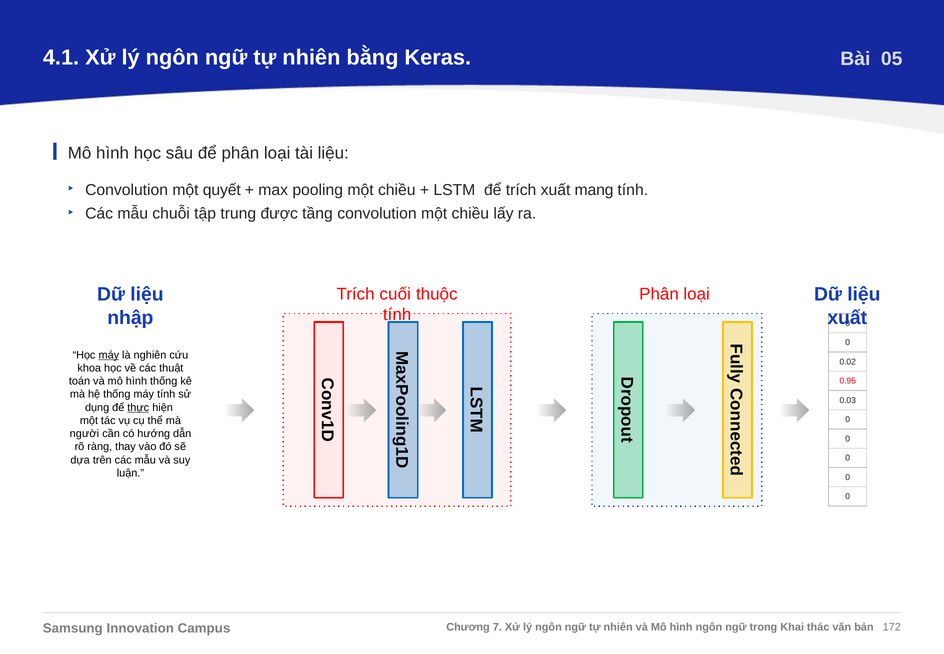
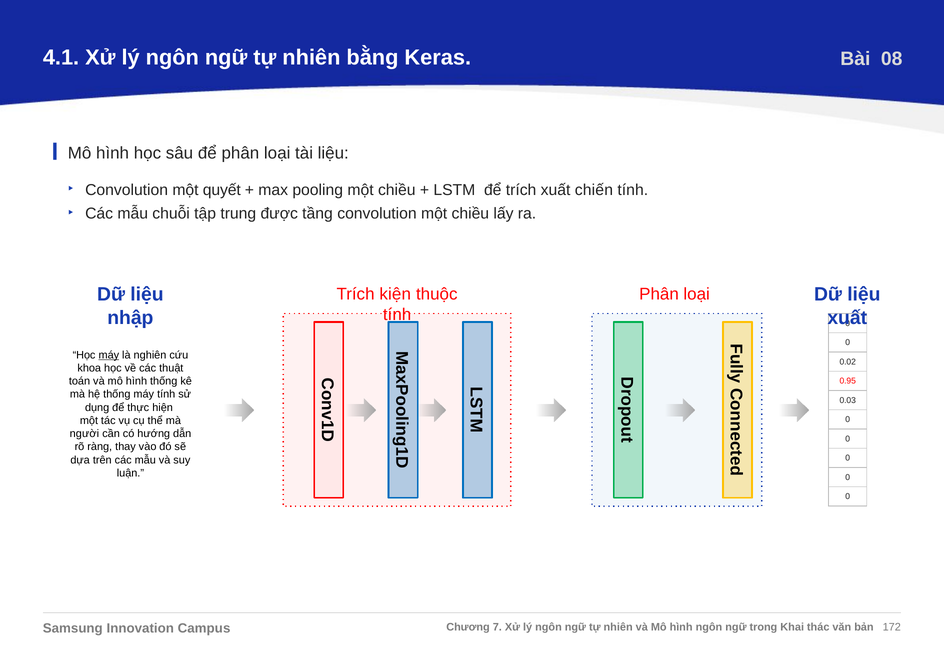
05: 05 -> 08
mang: mang -> chiến
cuối: cuối -> kiện
thực underline: present -> none
